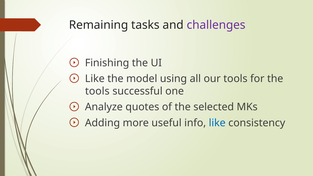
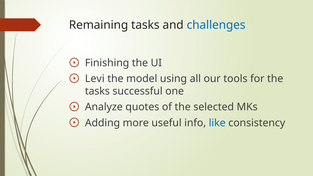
challenges colour: purple -> blue
Like at (95, 79): Like -> Levi
tools at (97, 91): tools -> tasks
